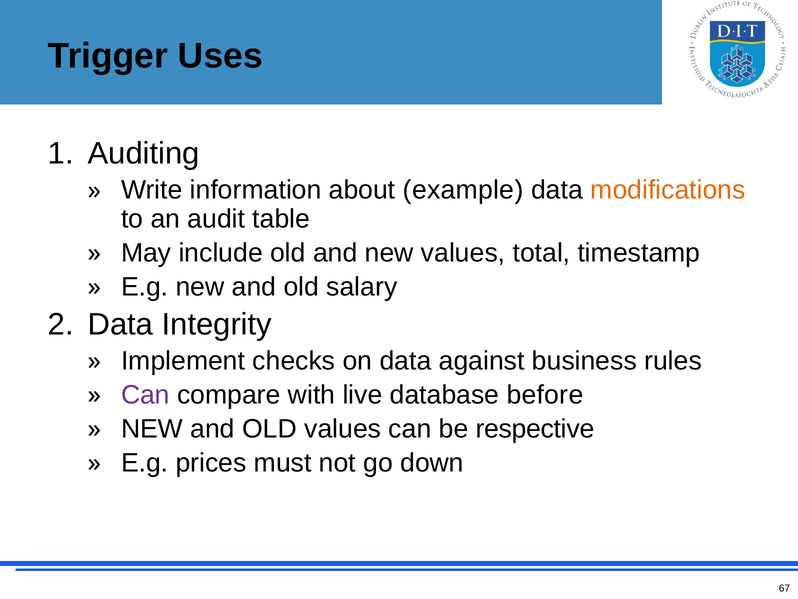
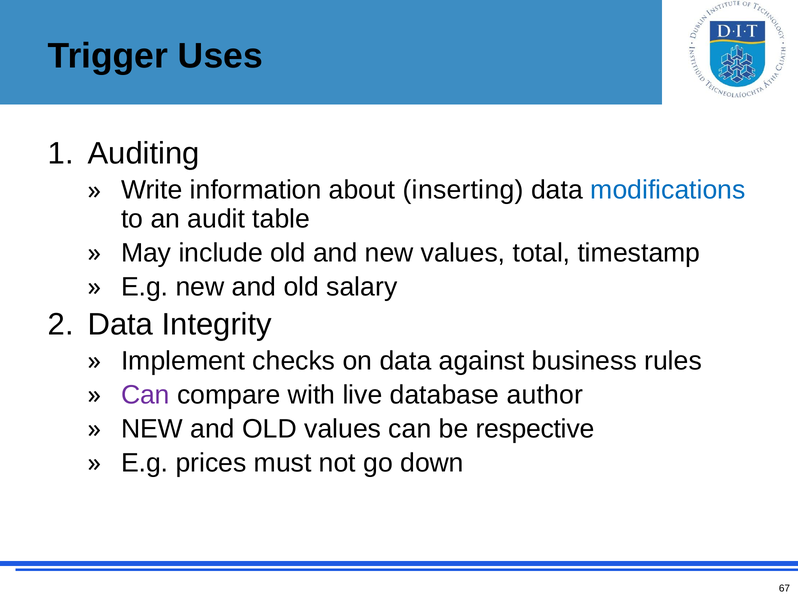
example: example -> inserting
modifications colour: orange -> blue
before: before -> author
